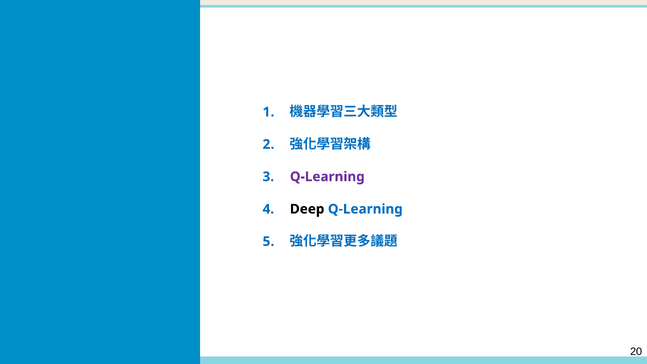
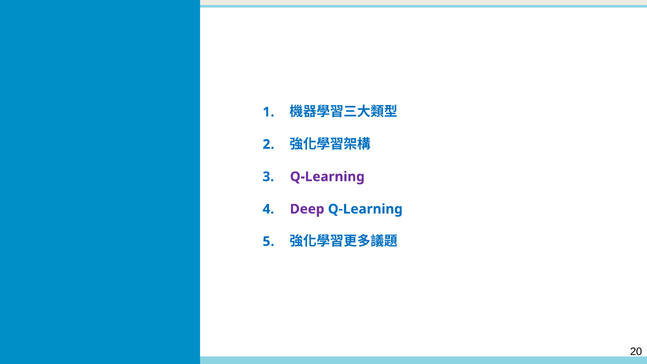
Deep colour: black -> purple
